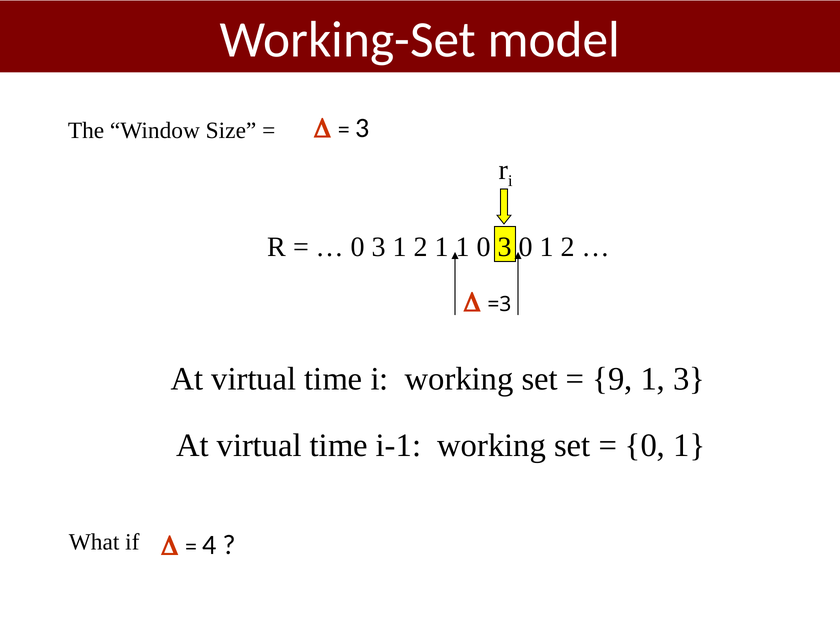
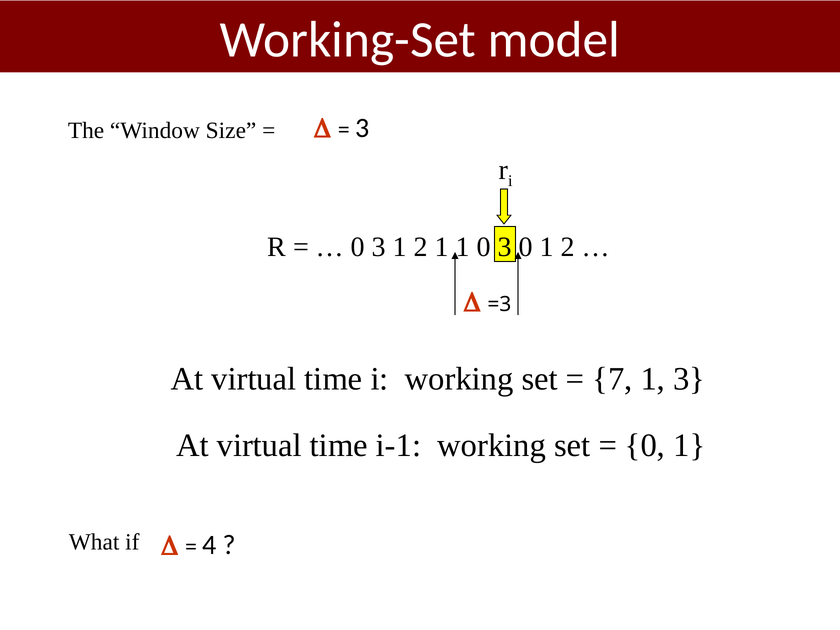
9: 9 -> 7
